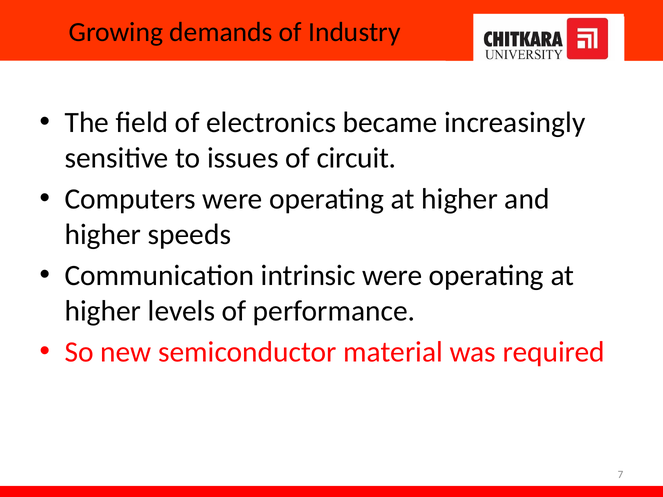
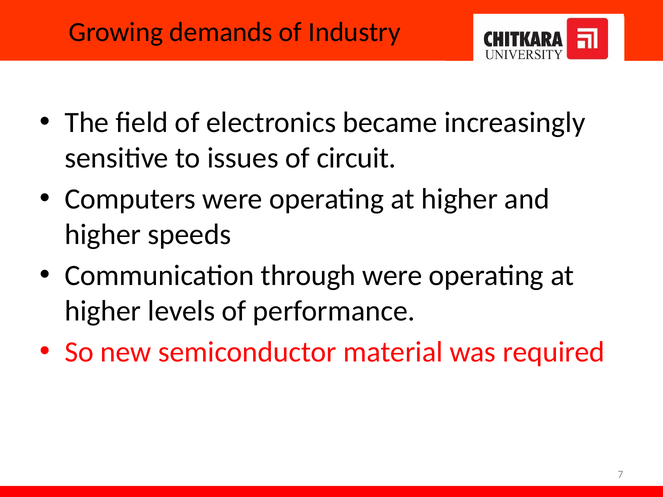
intrinsic: intrinsic -> through
